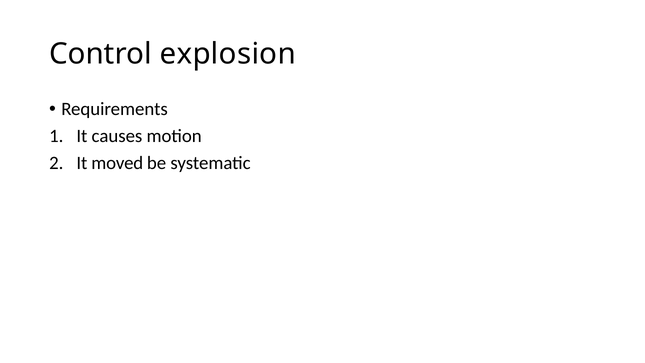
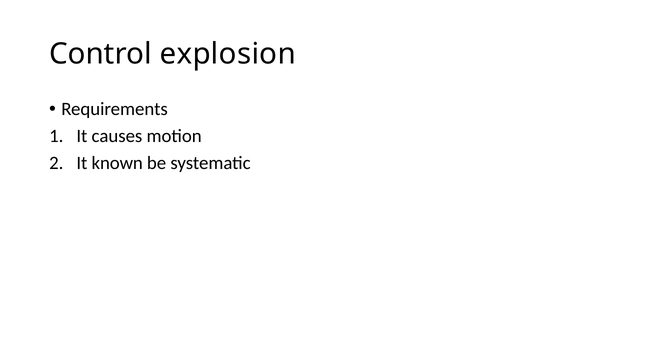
moved: moved -> known
